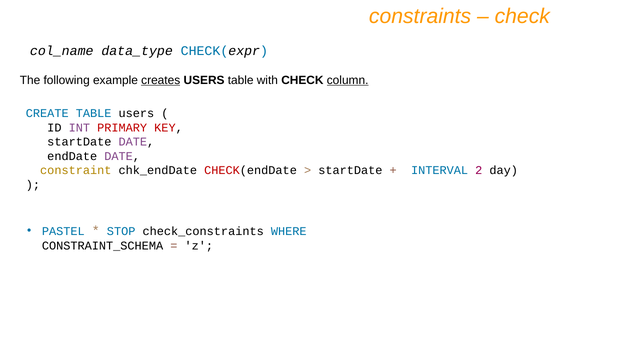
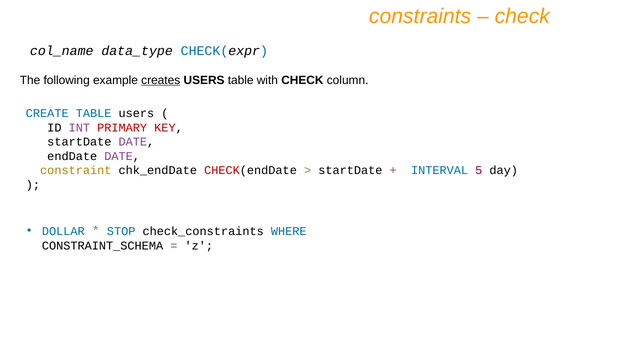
column underline: present -> none
2: 2 -> 5
PASTEL: PASTEL -> DOLLAR
